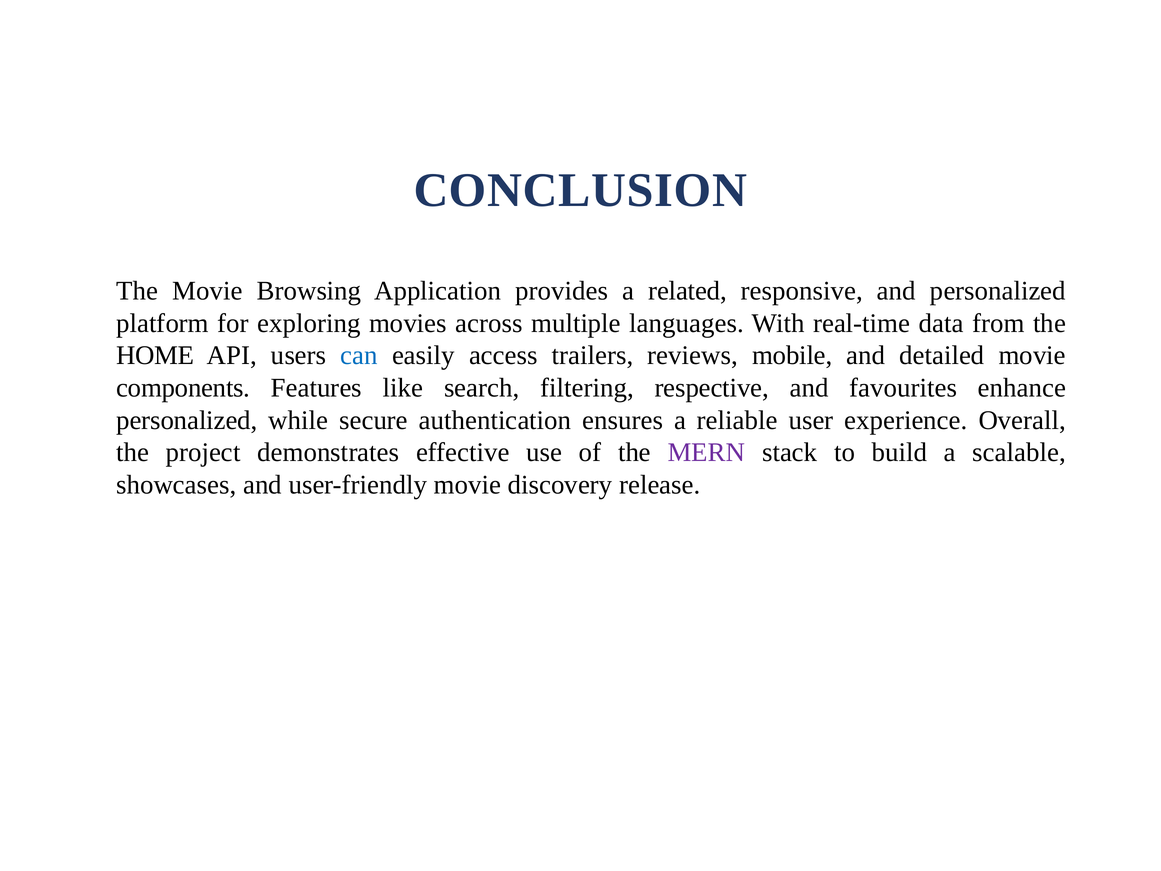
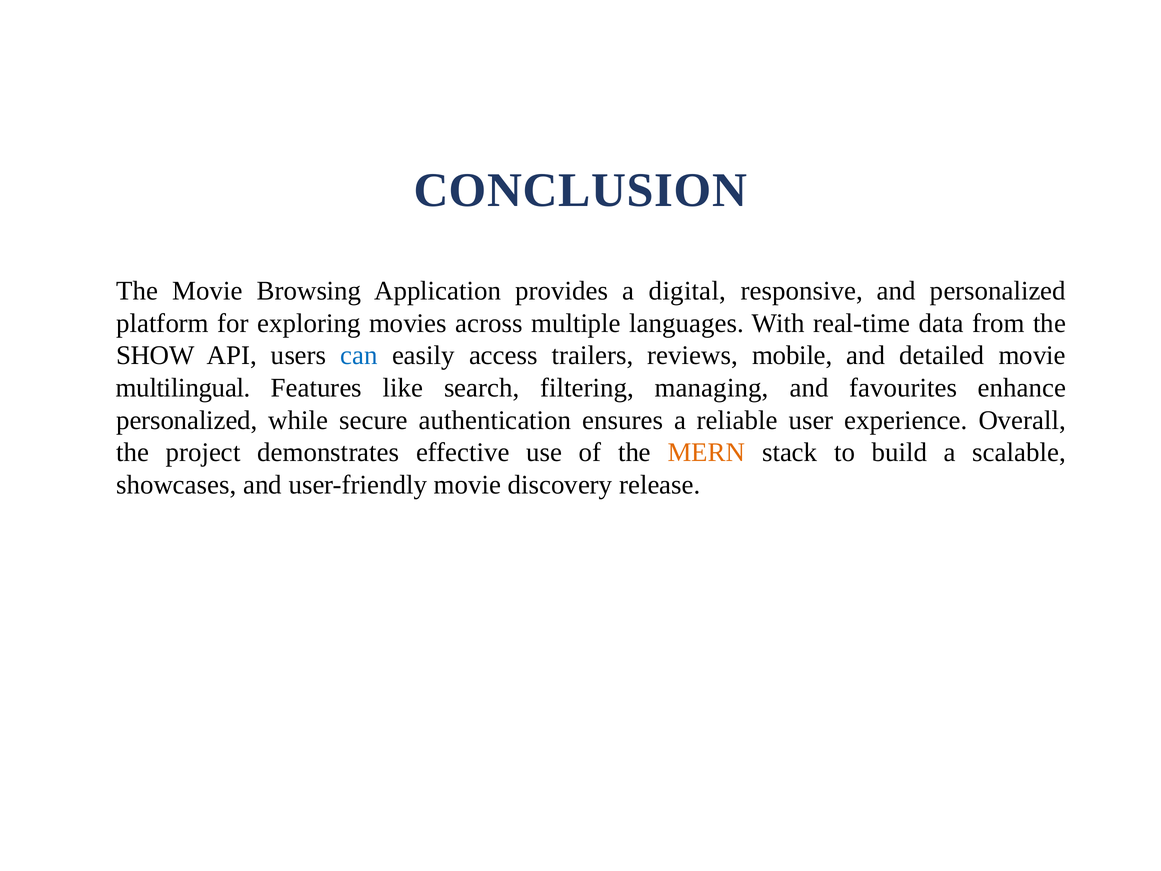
related: related -> digital
HOME: HOME -> SHOW
components: components -> multilingual
respective: respective -> managing
MERN colour: purple -> orange
